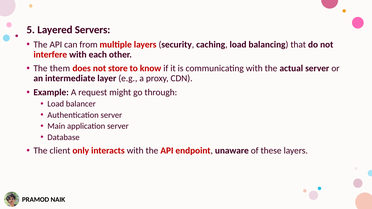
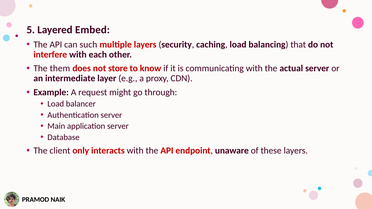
Servers: Servers -> Embed
from: from -> such
